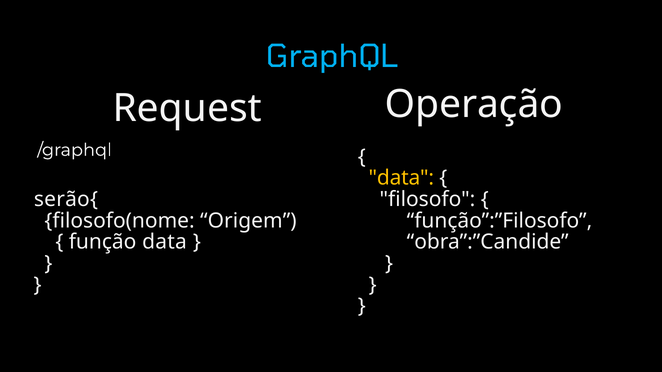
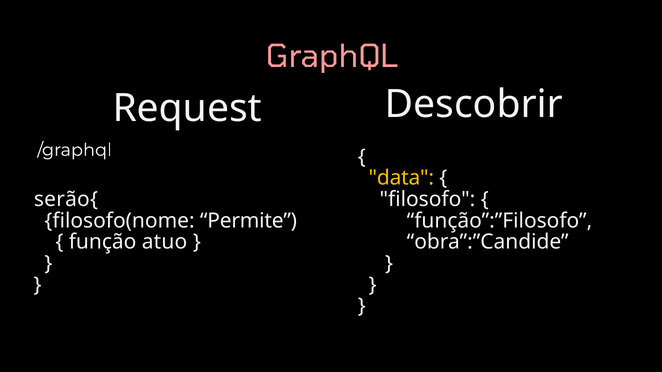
GraphQL colour: light blue -> pink
Operação: Operação -> Descobrir
Origem: Origem -> Permite
função data: data -> atuo
